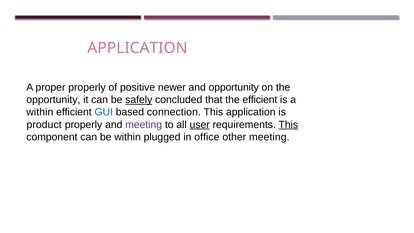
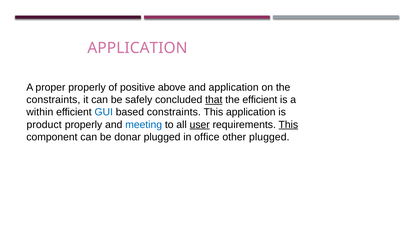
newer: newer -> above
and opportunity: opportunity -> application
opportunity at (53, 100): opportunity -> constraints
safely underline: present -> none
that underline: none -> present
based connection: connection -> constraints
meeting at (144, 125) colour: purple -> blue
be within: within -> donar
other meeting: meeting -> plugged
